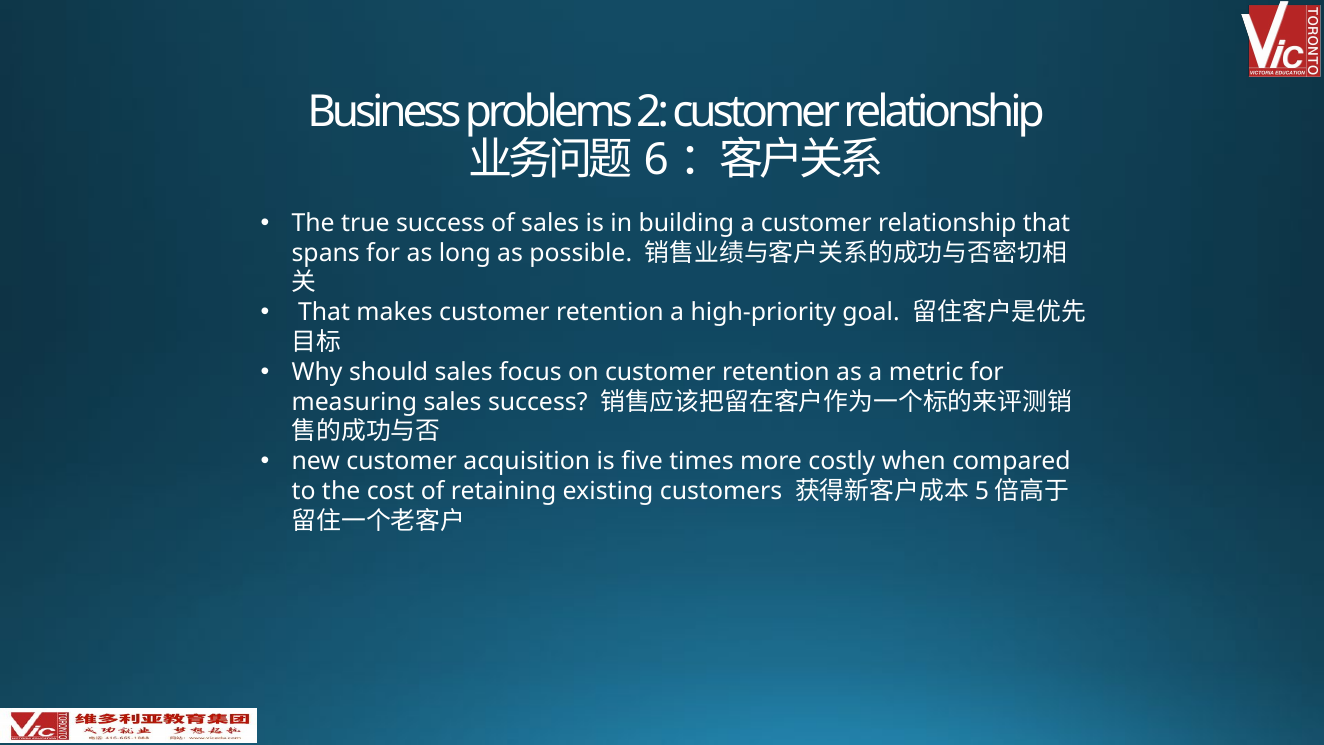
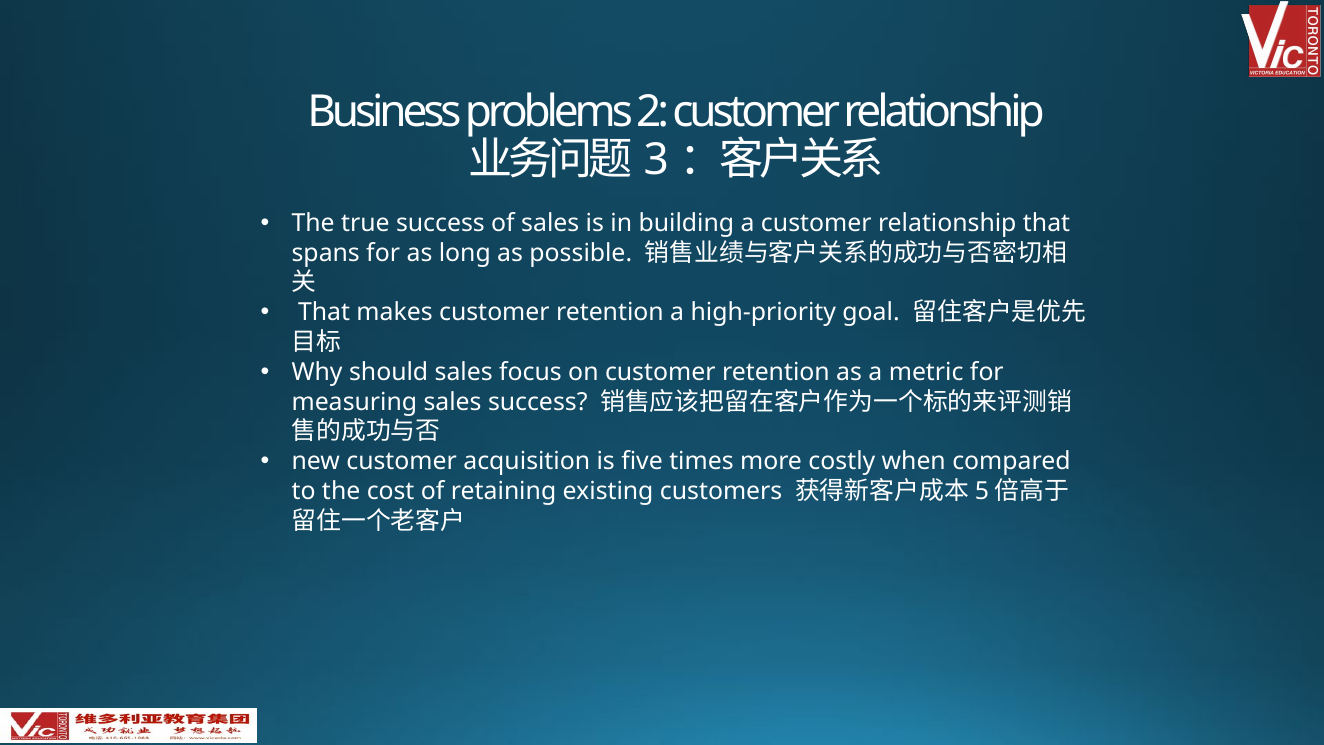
6: 6 -> 3
